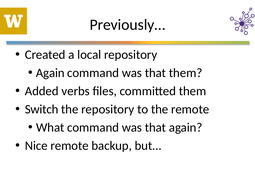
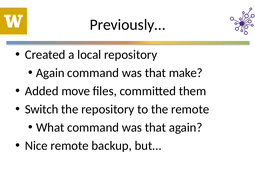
that them: them -> make
verbs: verbs -> move
